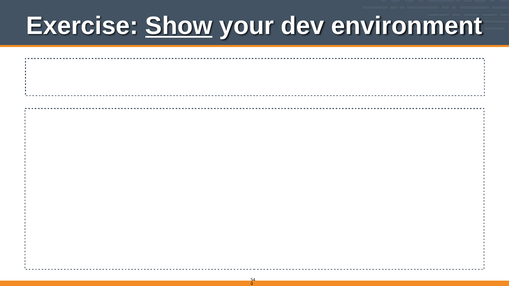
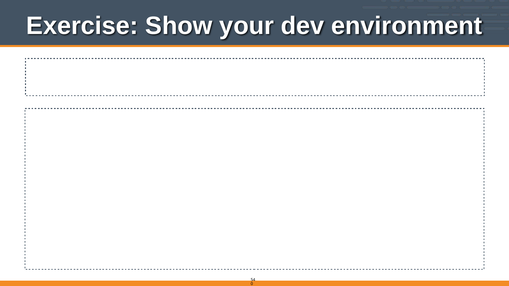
Show at (179, 26) underline: present -> none
